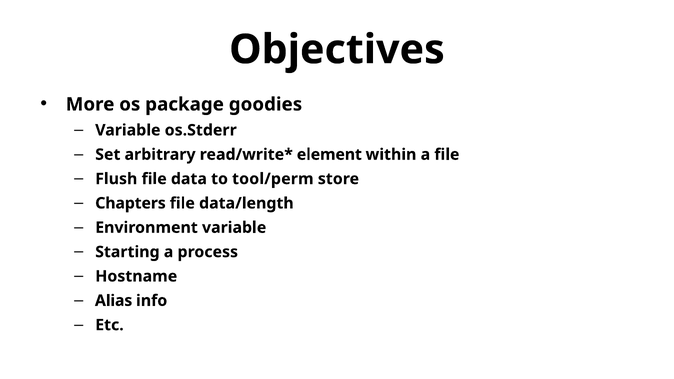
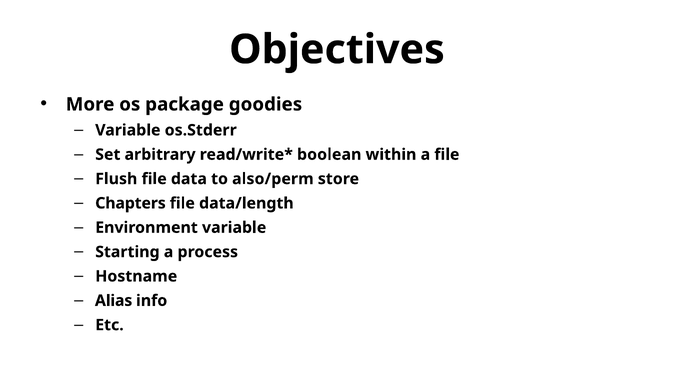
element: element -> boolean
tool/perm: tool/perm -> also/perm
